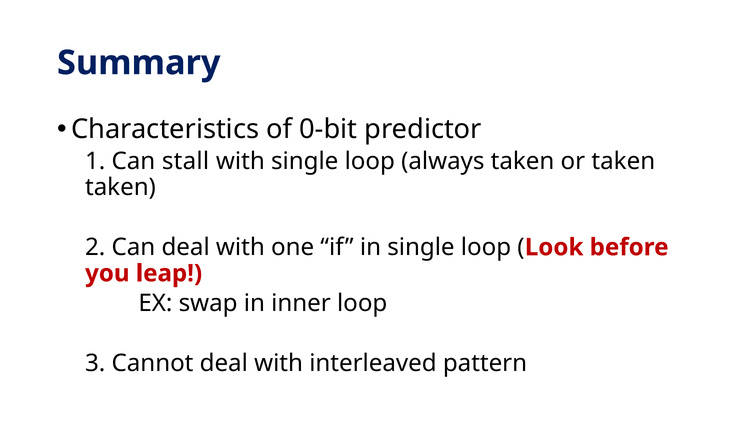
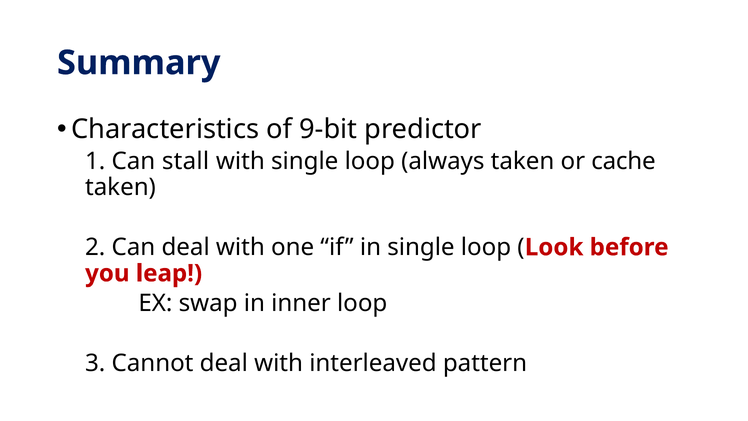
0-bit: 0-bit -> 9-bit
or taken: taken -> cache
